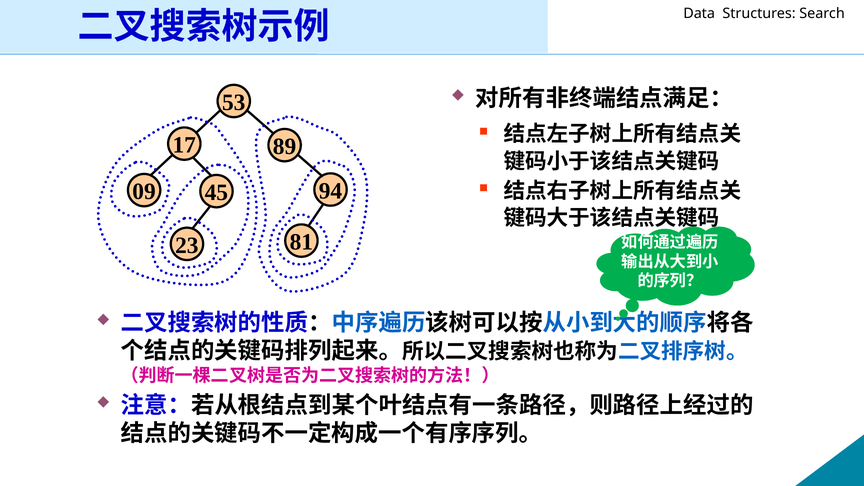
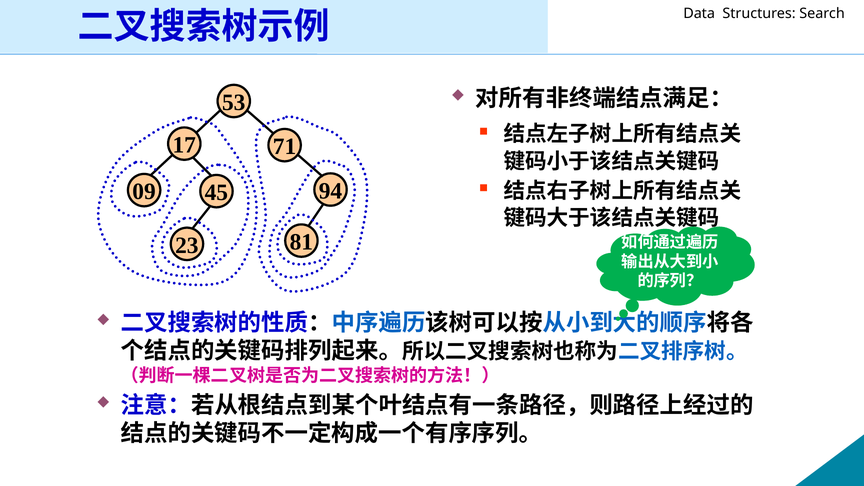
89: 89 -> 71
